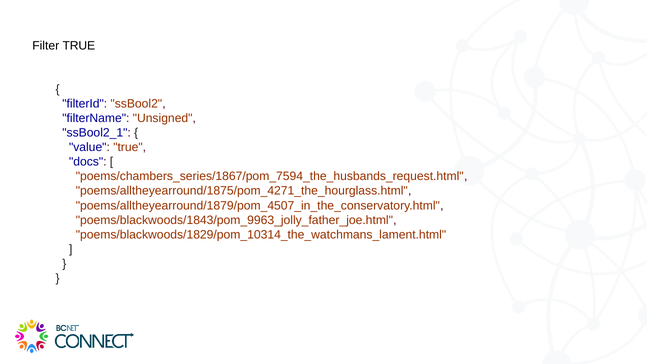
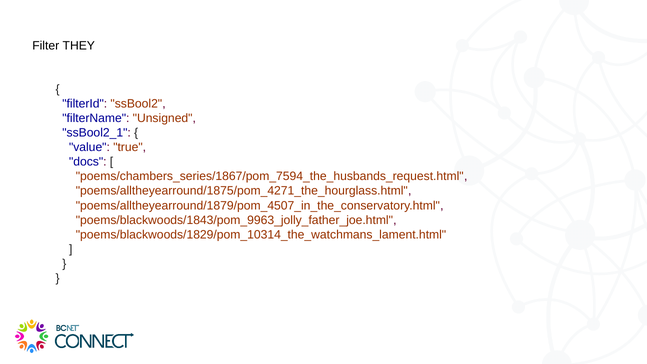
Filter TRUE: TRUE -> THEY
